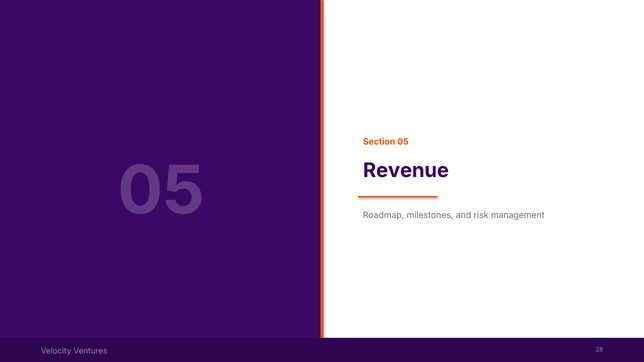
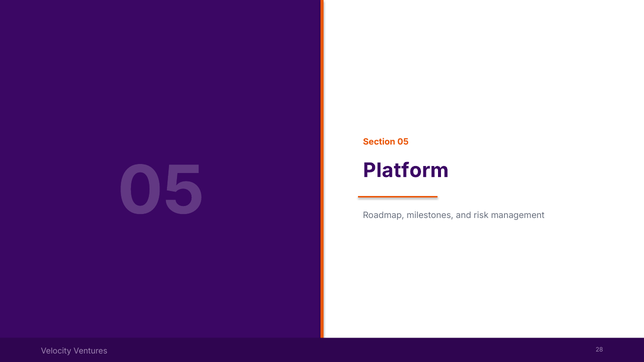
Revenue: Revenue -> Platform
